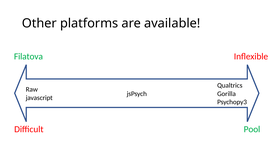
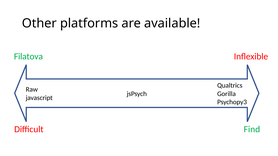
Pool: Pool -> Find
